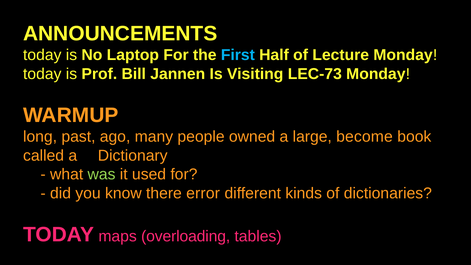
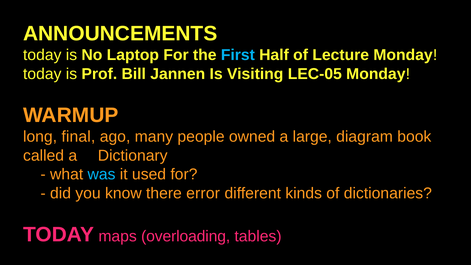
LEC-73: LEC-73 -> LEC-05
past: past -> final
become: become -> diagram
was colour: light green -> light blue
